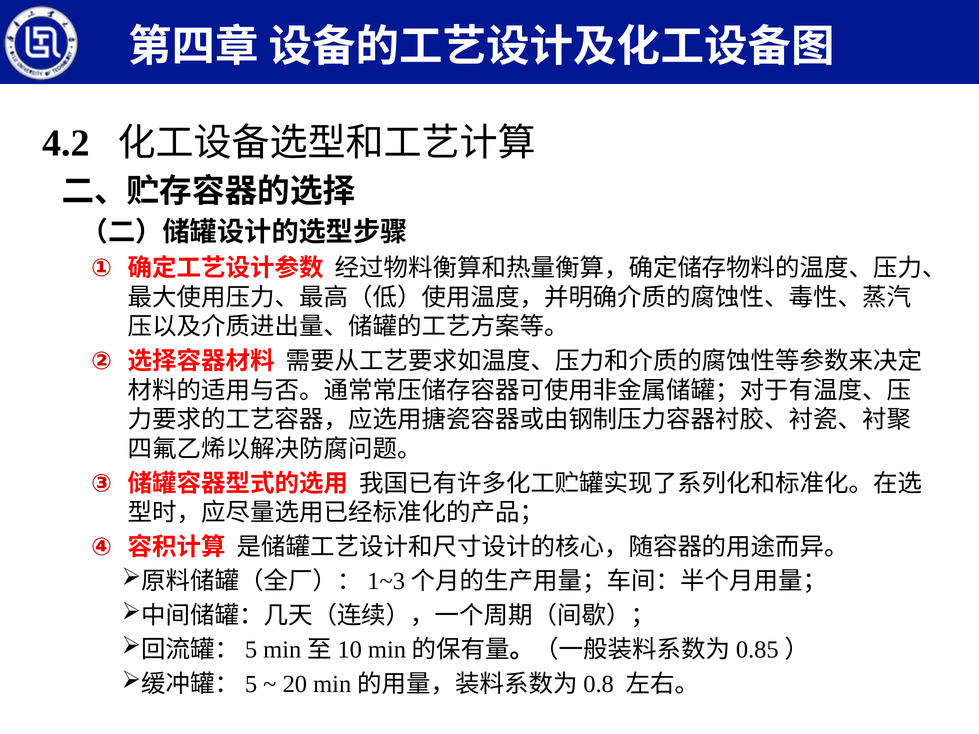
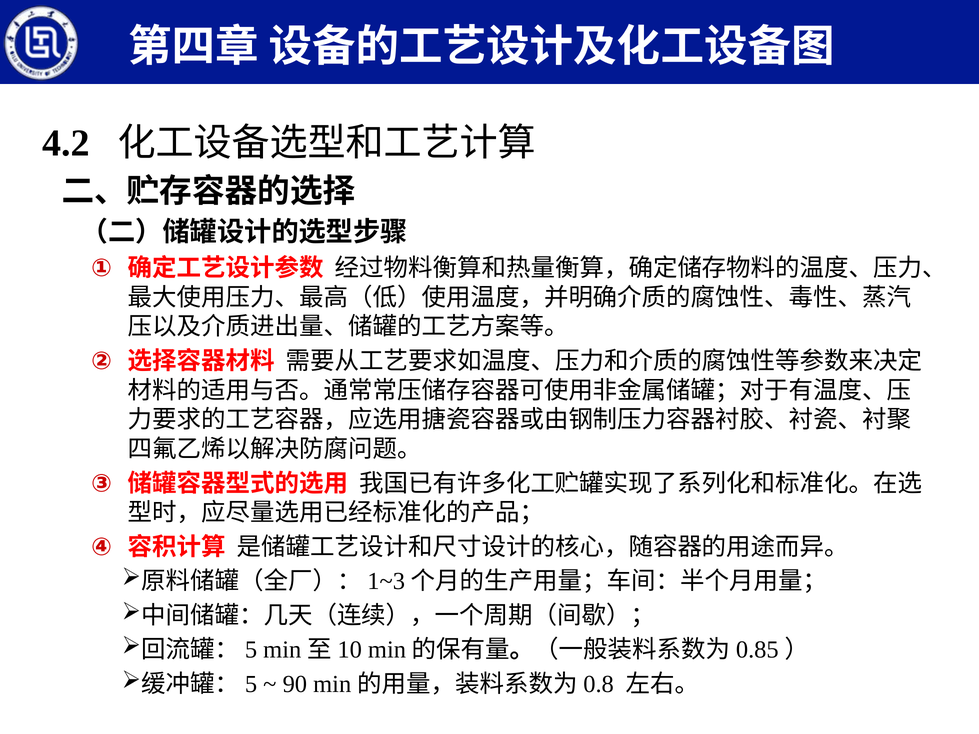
20: 20 -> 90
